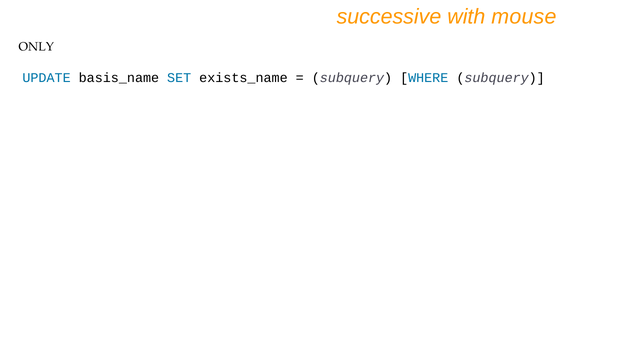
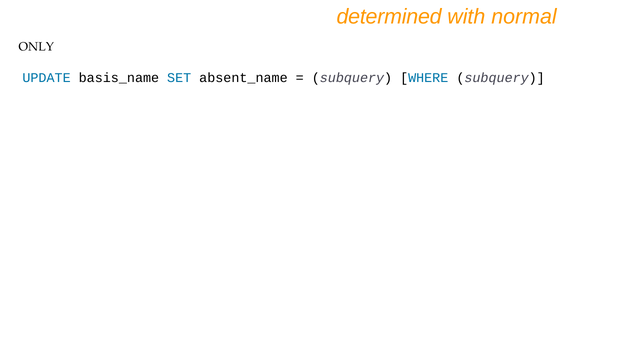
successive: successive -> determined
mouse: mouse -> normal
exists_name: exists_name -> absent_name
